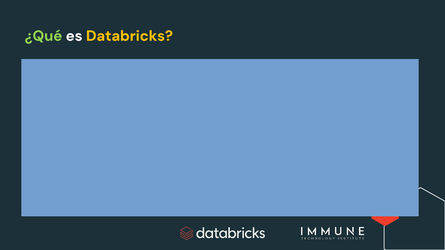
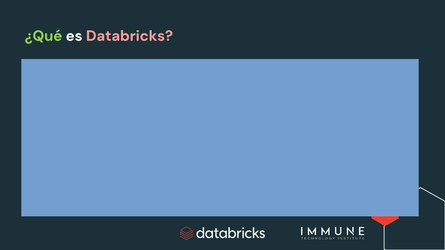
Databricks colour: yellow -> pink
